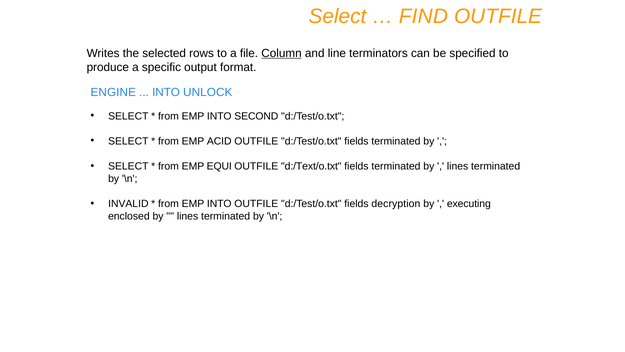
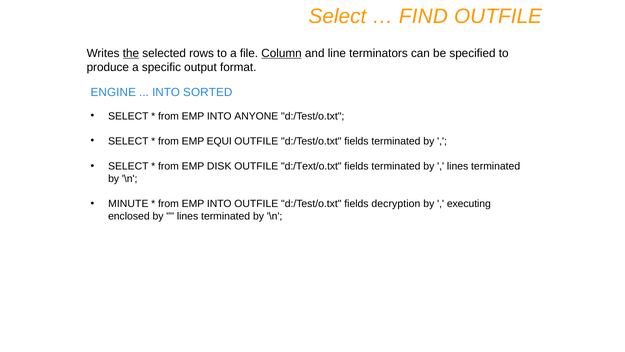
the underline: none -> present
UNLOCK: UNLOCK -> SORTED
SECOND: SECOND -> ANYONE
ACID: ACID -> EQUI
EQUI: EQUI -> DISK
INVALID: INVALID -> MINUTE
